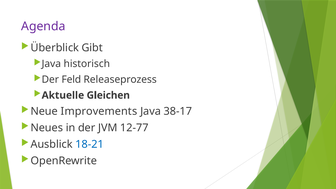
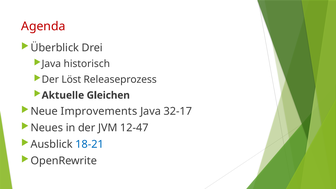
Agenda colour: purple -> red
Gibt: Gibt -> Drei
Feld: Feld -> Löst
38-17: 38-17 -> 32-17
12-77: 12-77 -> 12-47
